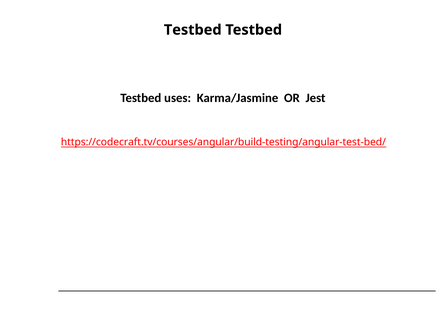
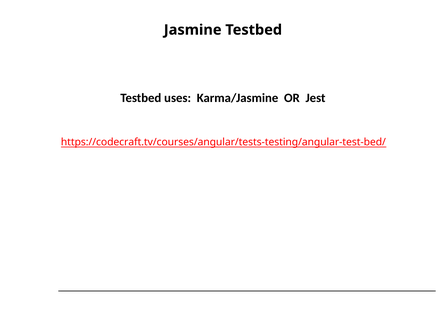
Testbed at (193, 30): Testbed -> Jasmine
https://codecraft.tv/courses/angular/build-testing/angular-test-bed/: https://codecraft.tv/courses/angular/build-testing/angular-test-bed/ -> https://codecraft.tv/courses/angular/tests-testing/angular-test-bed/
